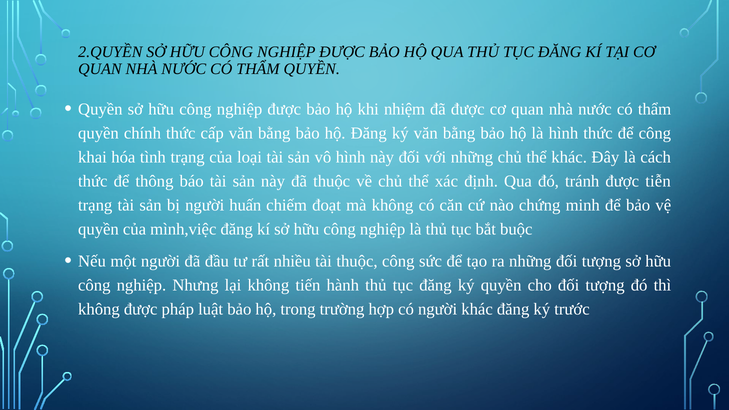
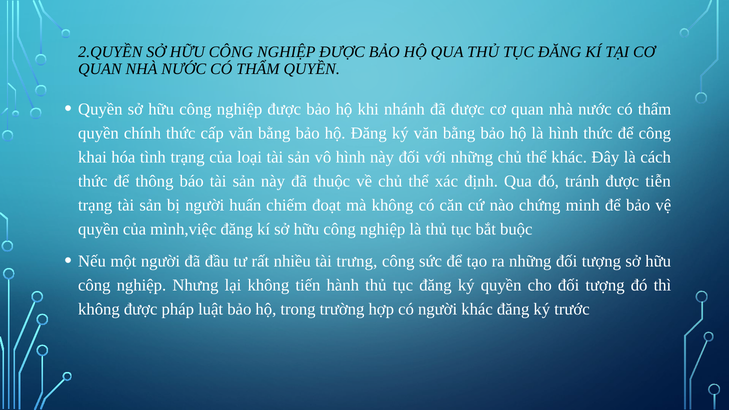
nhiệm: nhiệm -> nhánh
tài thuộc: thuộc -> trưng
